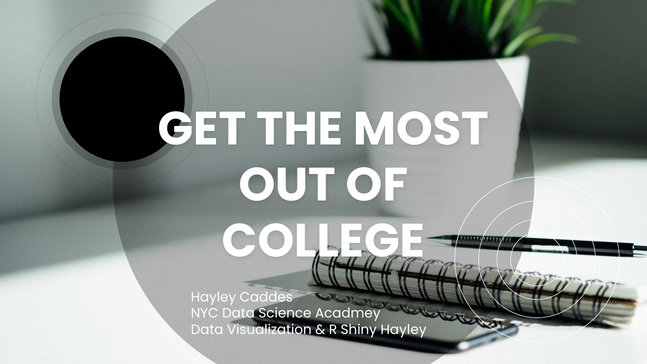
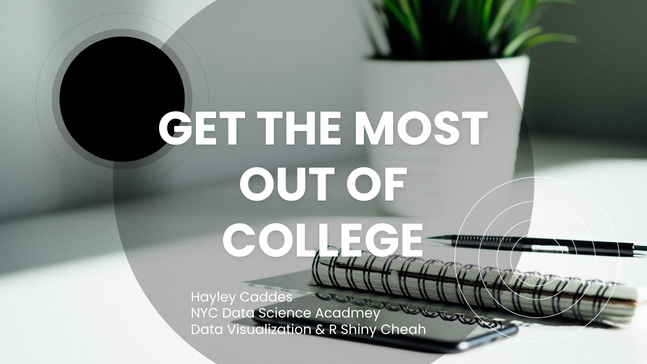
Shiny Hayley: Hayley -> Cheah
